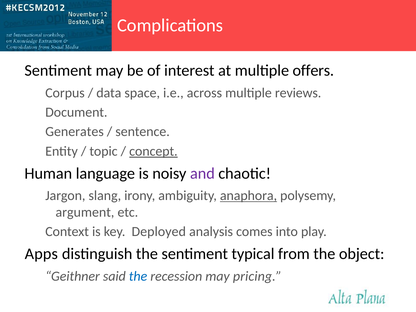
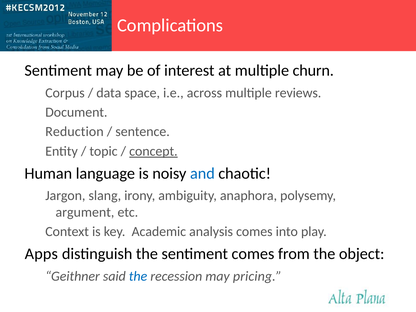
offers: offers -> churn
Generates: Generates -> Reduction
and colour: purple -> blue
anaphora underline: present -> none
Deployed: Deployed -> Academic
sentiment typical: typical -> comes
